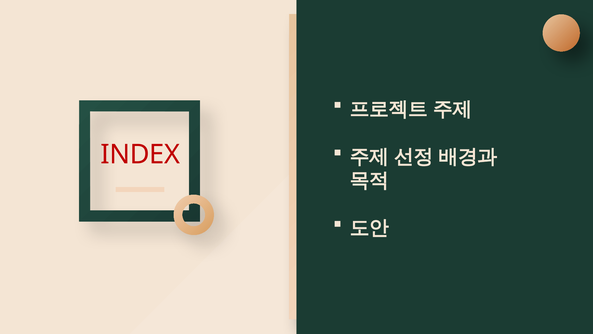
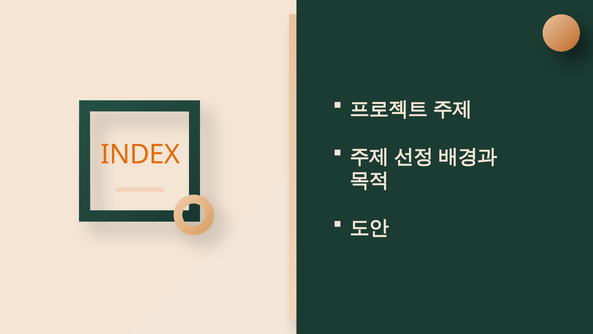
INDEX colour: red -> orange
